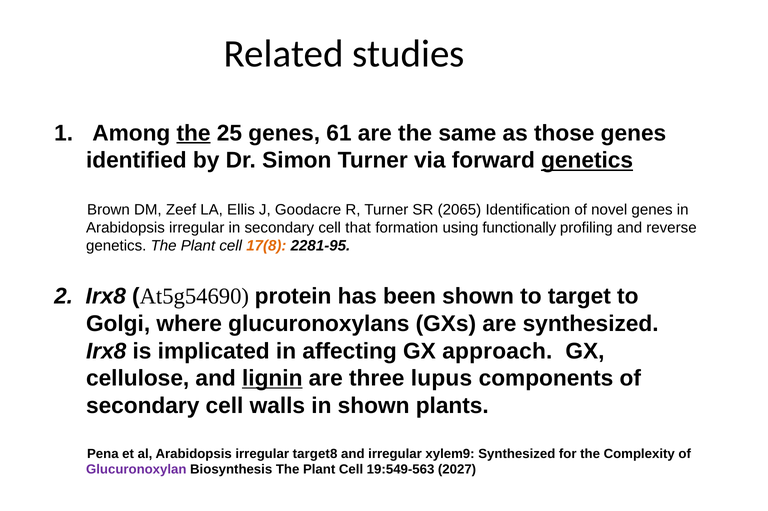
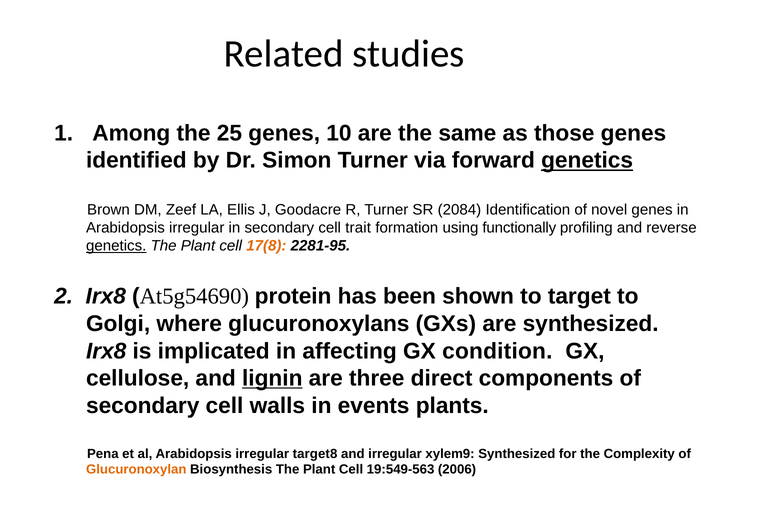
the at (194, 133) underline: present -> none
61: 61 -> 10
2065: 2065 -> 2084
that: that -> trait
genetics at (116, 246) underline: none -> present
approach: approach -> condition
lupus: lupus -> direct
in shown: shown -> events
Glucuronoxylan colour: purple -> orange
2027: 2027 -> 2006
